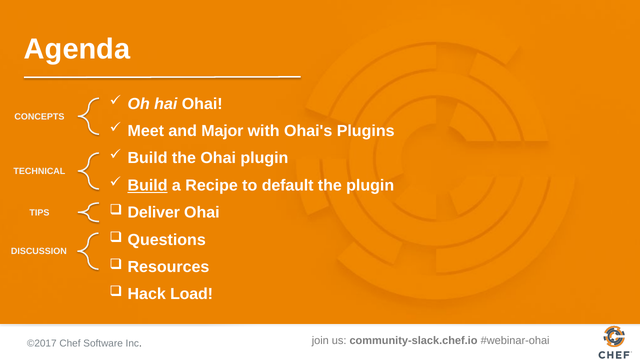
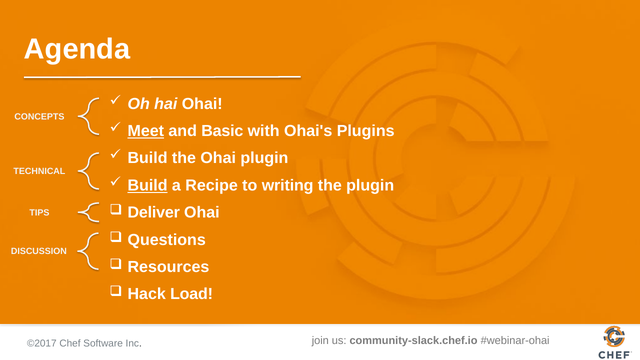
Meet underline: none -> present
Major: Major -> Basic
default: default -> writing
